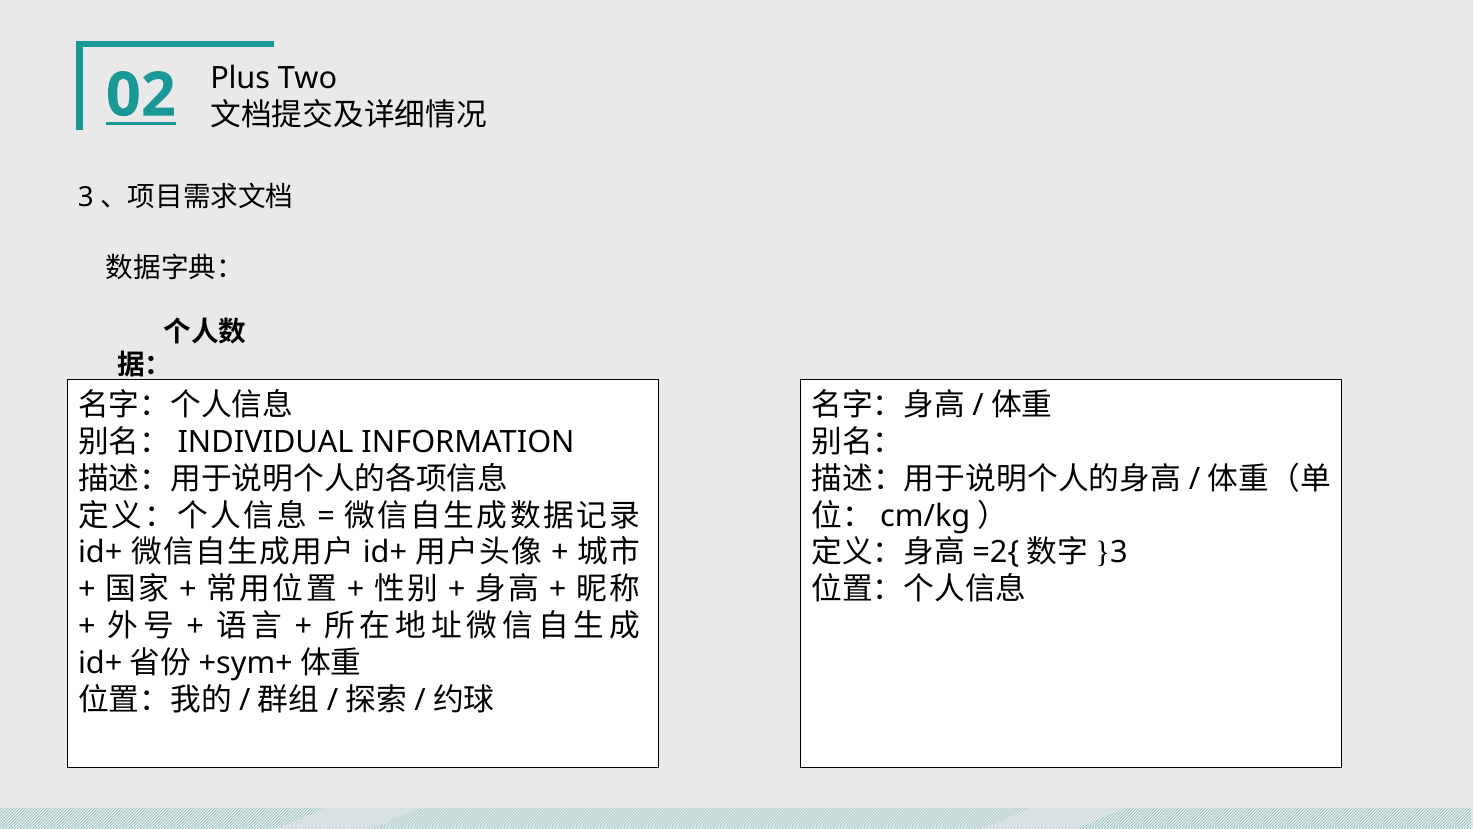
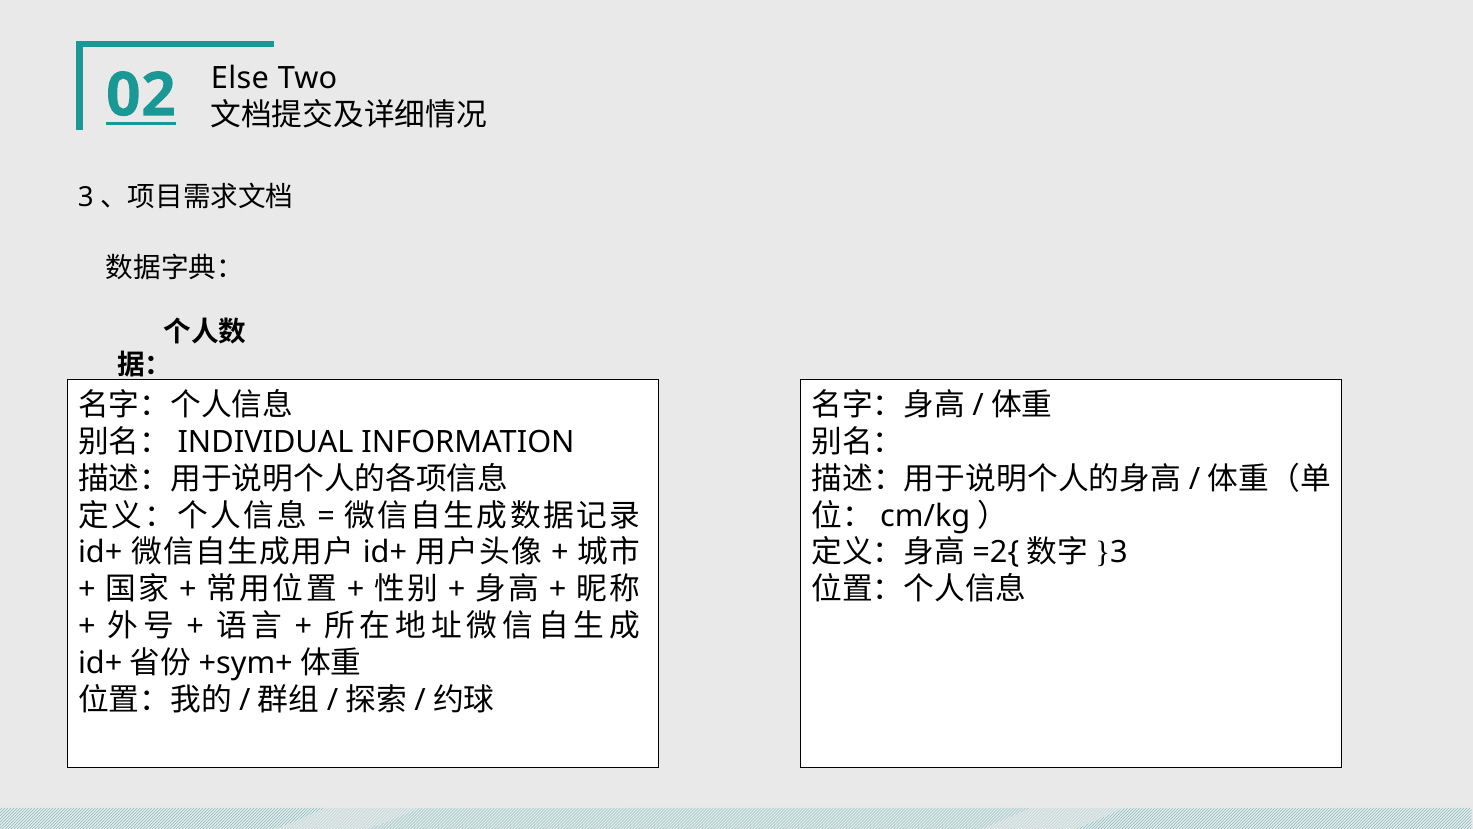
Plus: Plus -> Else
